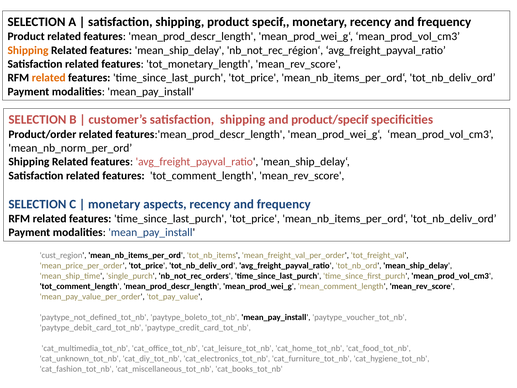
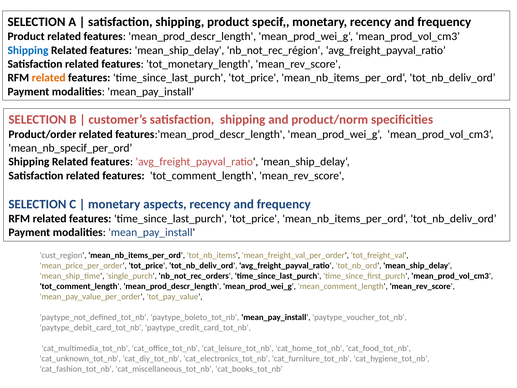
Shipping at (28, 50) colour: orange -> blue
product/specif: product/specif -> product/norm
mean_nb_norm_per_ord: mean_nb_norm_per_ord -> mean_nb_specif_per_ord
